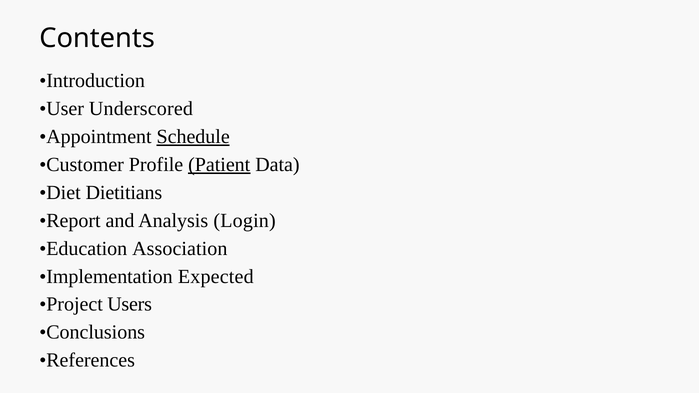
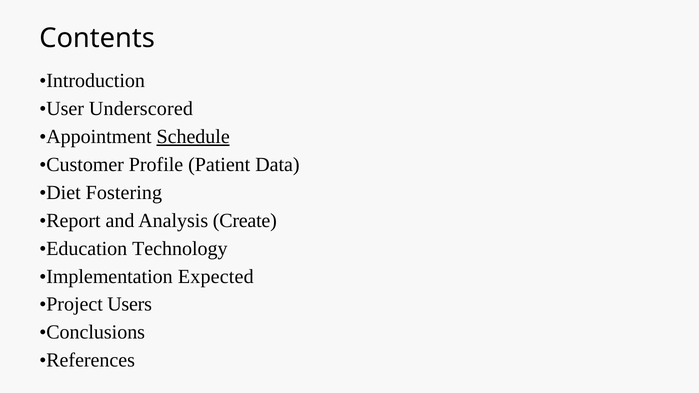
Patient underline: present -> none
Dietitians: Dietitians -> Fostering
Login: Login -> Create
Association: Association -> Technology
